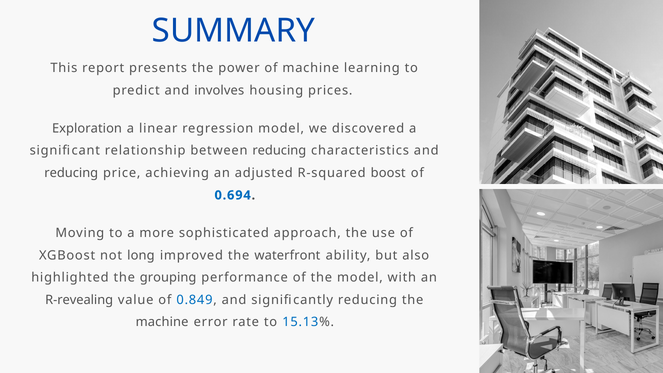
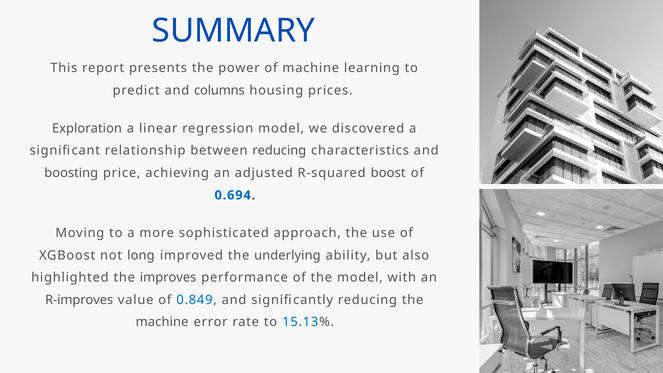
involves: involves -> columns
reducing at (71, 173): reducing -> boosting
waterfront: waterfront -> underlying
grouping: grouping -> improves
R-revealing: R-revealing -> R-improves
